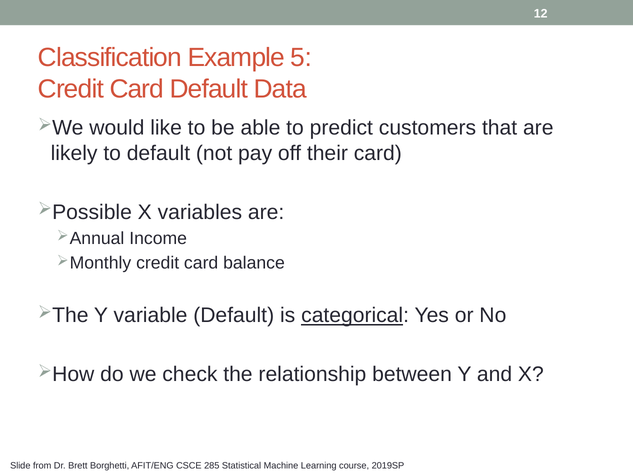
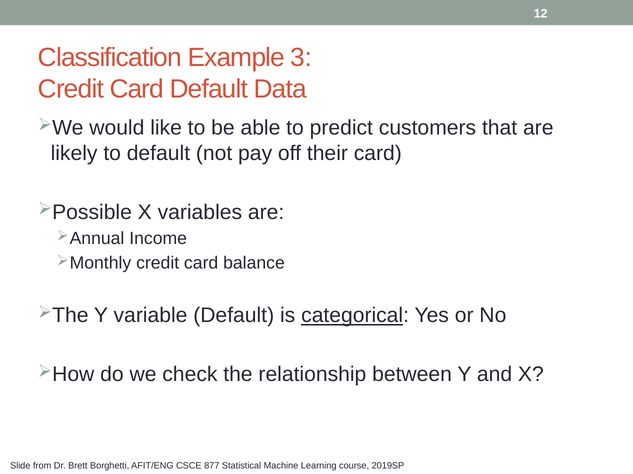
5: 5 -> 3
285: 285 -> 877
